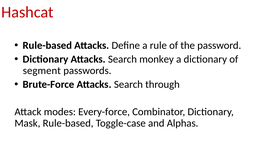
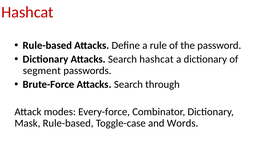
Search monkey: monkey -> hashcat
Alphas: Alphas -> Words
